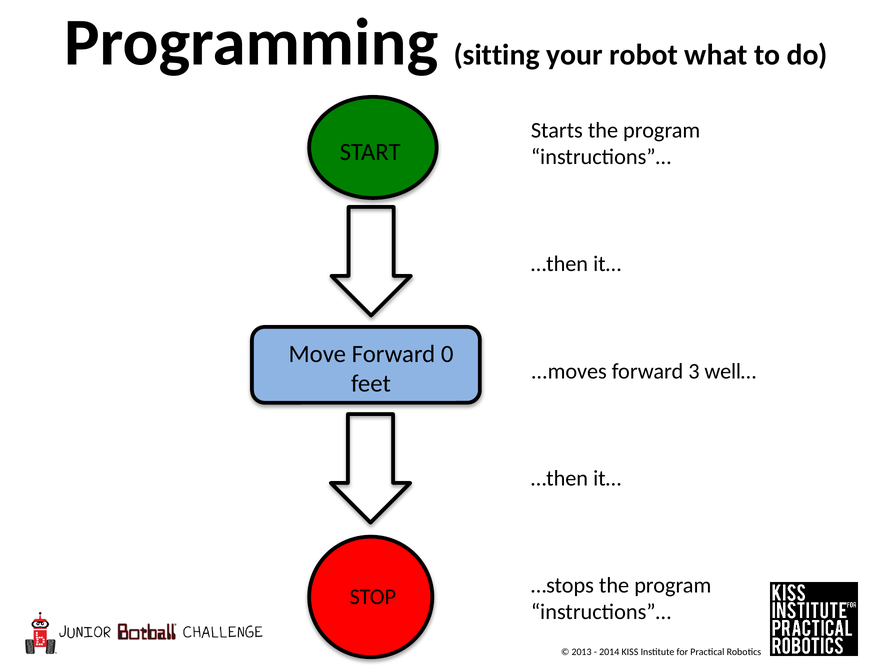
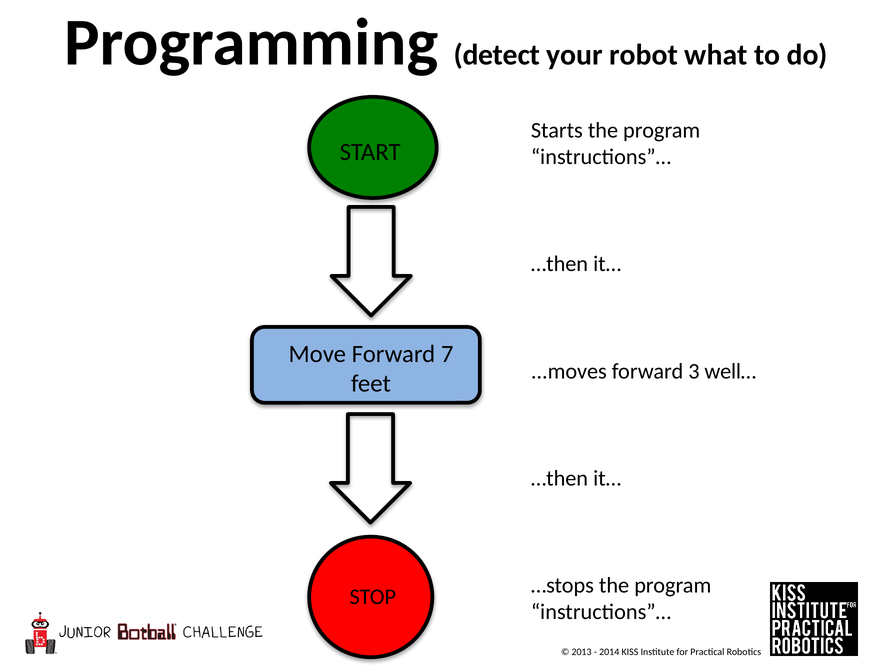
sitting: sitting -> detect
0: 0 -> 7
